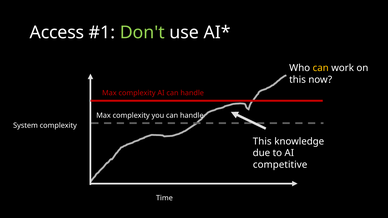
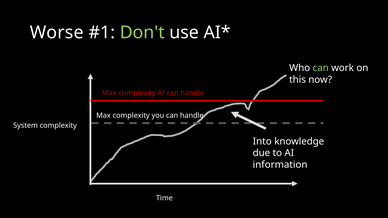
Access: Access -> Worse
can at (321, 68) colour: yellow -> light green
This at (262, 142): This -> Into
competitive: competitive -> information
